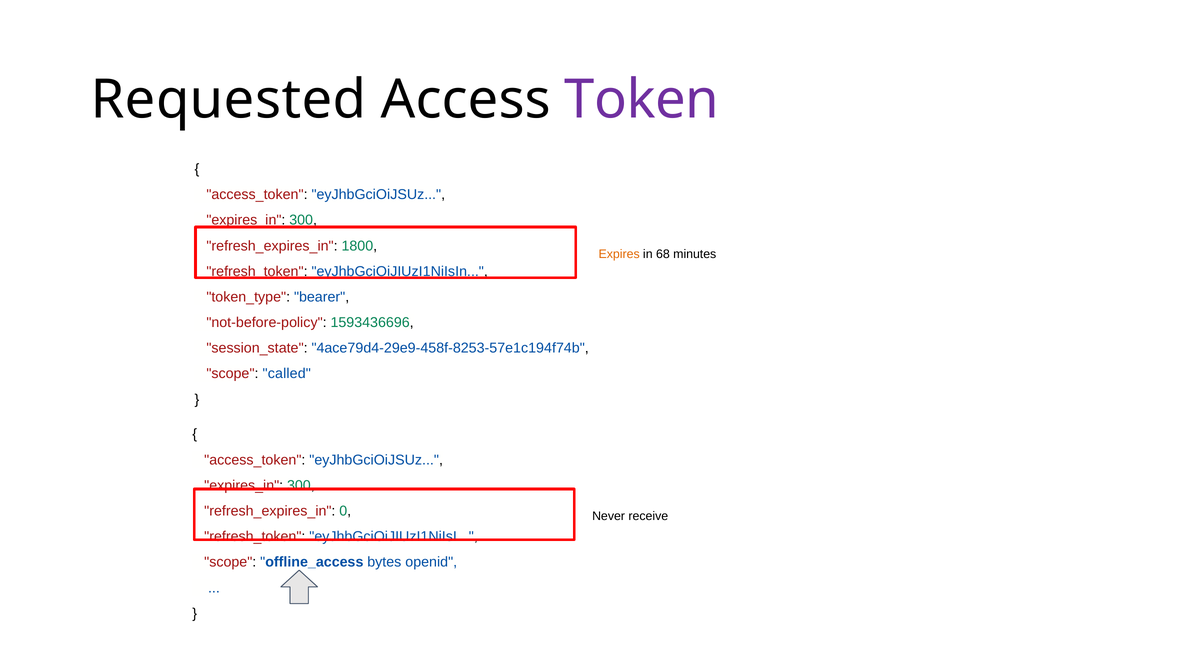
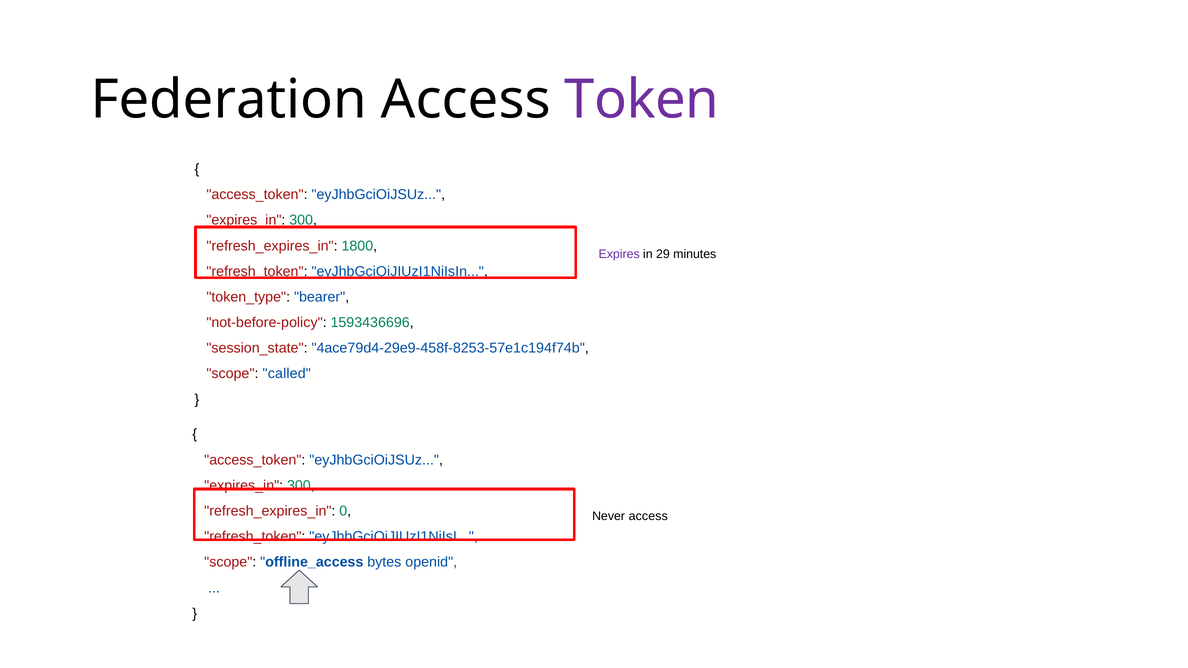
Requested: Requested -> Federation
Expires colour: orange -> purple
68: 68 -> 29
Never receive: receive -> access
